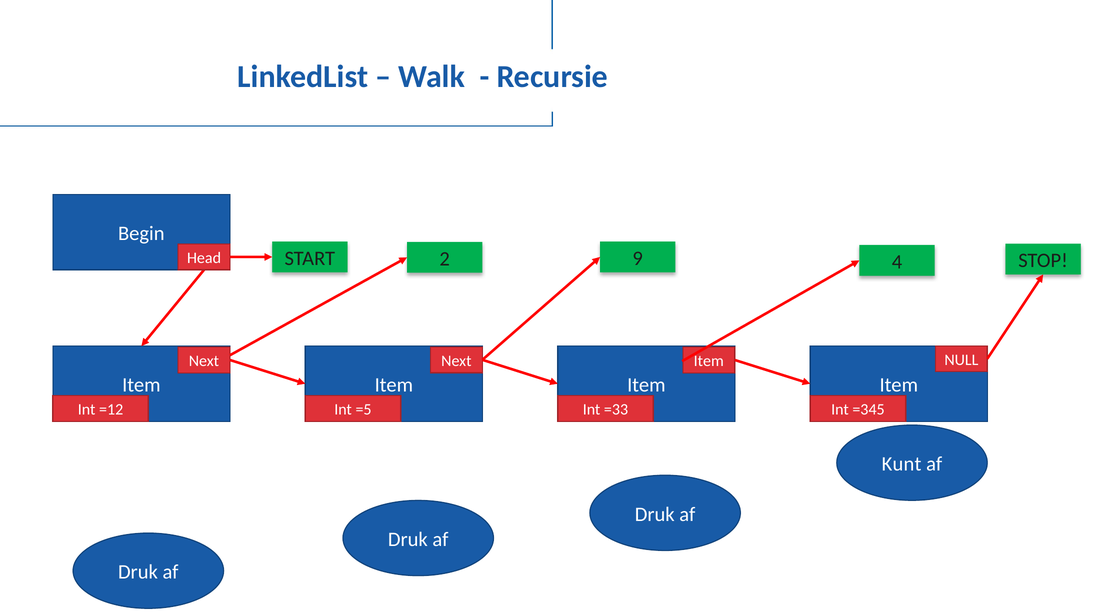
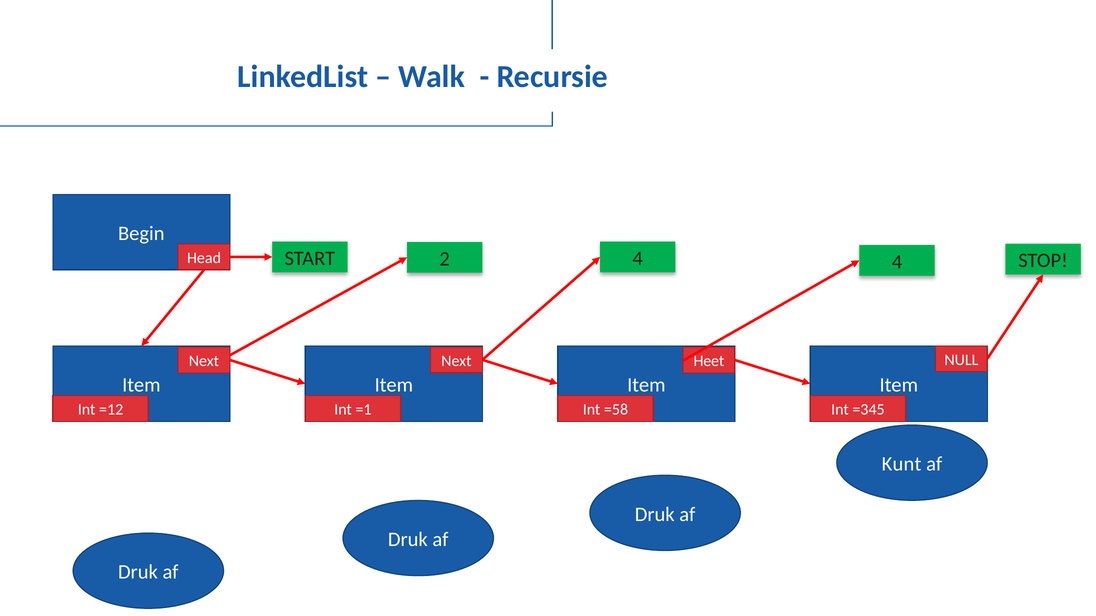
2 9: 9 -> 4
Next Item: Item -> Heet
=5: =5 -> =1
=33: =33 -> =58
